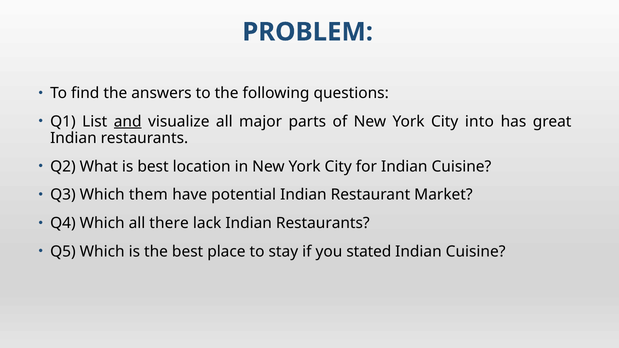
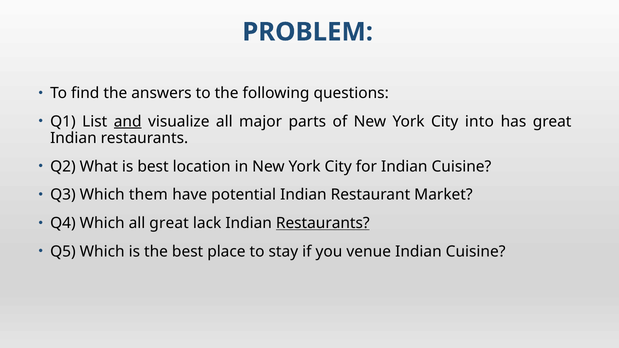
all there: there -> great
Restaurants at (323, 223) underline: none -> present
stated: stated -> venue
